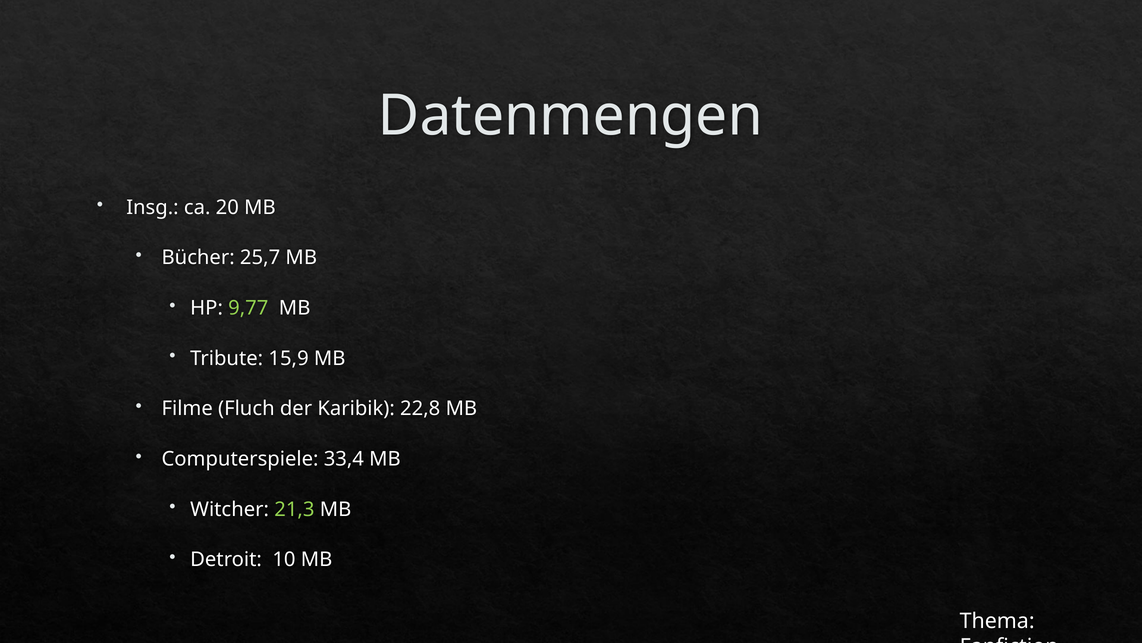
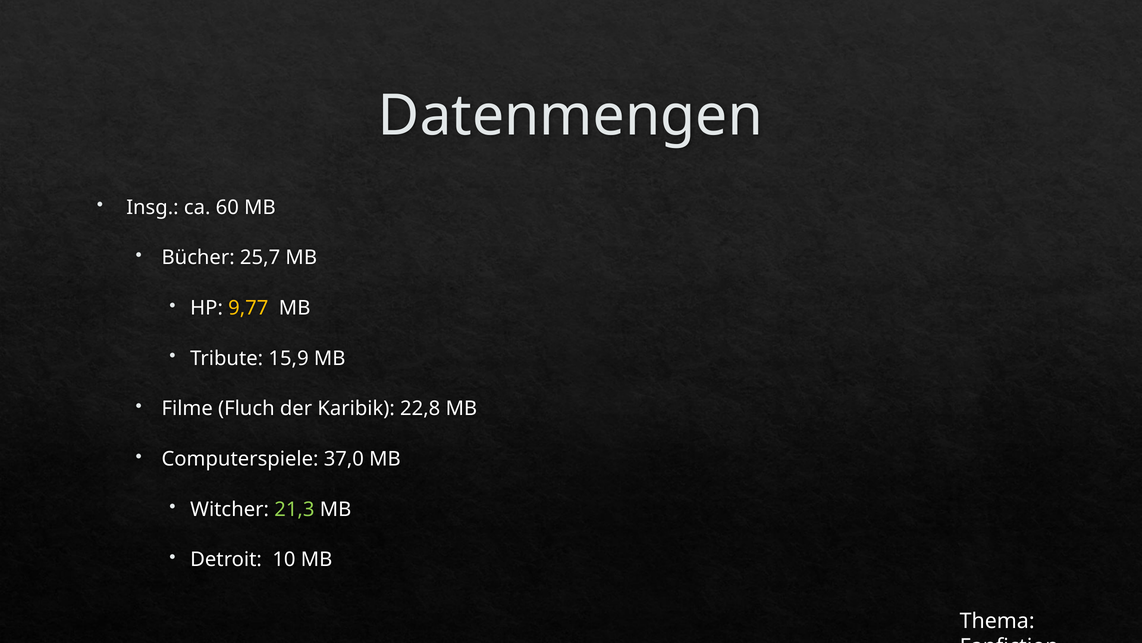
20: 20 -> 60
9,77 colour: light green -> yellow
33,4: 33,4 -> 37,0
